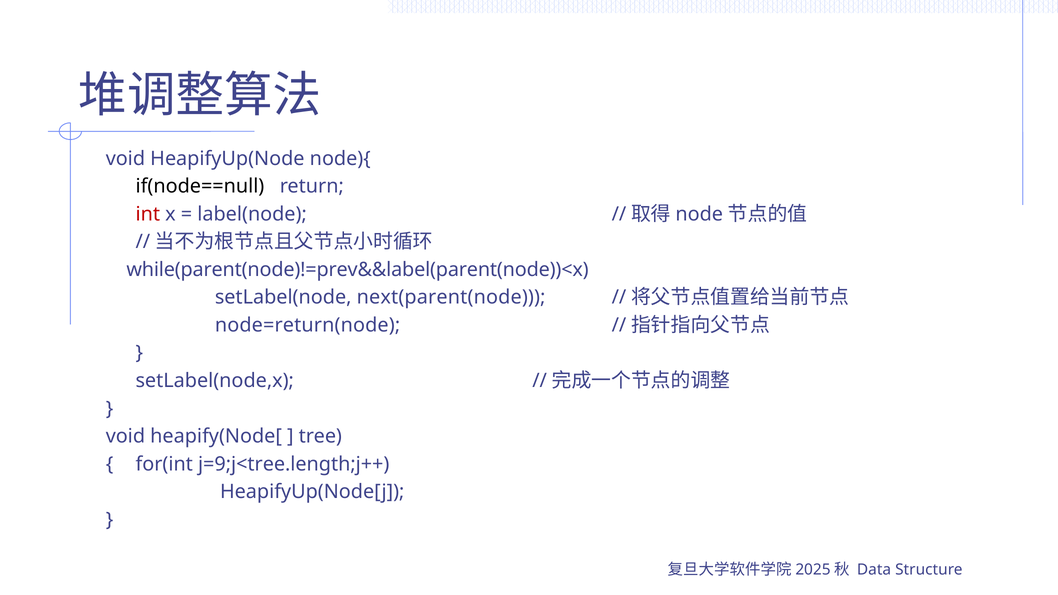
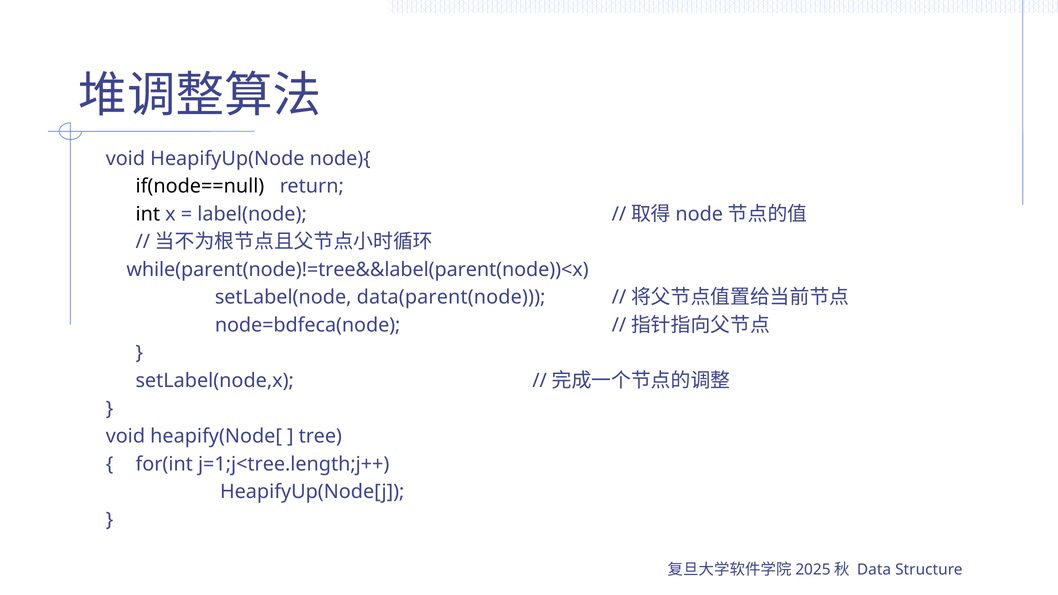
int colour: red -> black
while(parent(node)!=prev&&label(parent(node))<x: while(parent(node)!=prev&&label(parent(node))<x -> while(parent(node)!=tree&&label(parent(node))<x
next(parent(node: next(parent(node -> data(parent(node
node=return(node: node=return(node -> node=bdfeca(node
j=9;j<tree.length;j++: j=9;j<tree.length;j++ -> j=1;j<tree.length;j++
